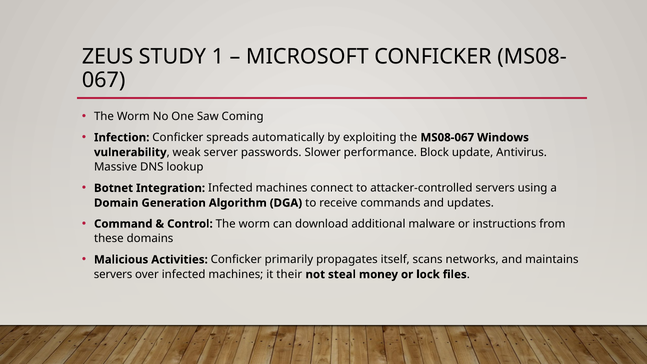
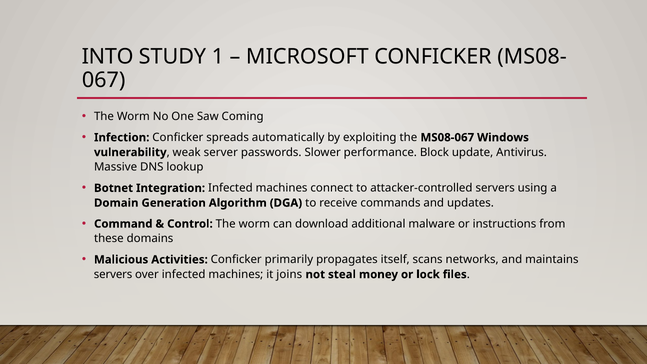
ZEUS: ZEUS -> INTO
their: their -> joins
